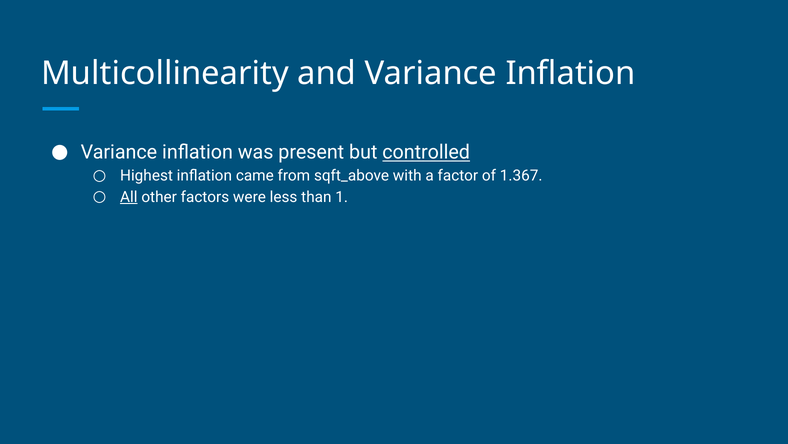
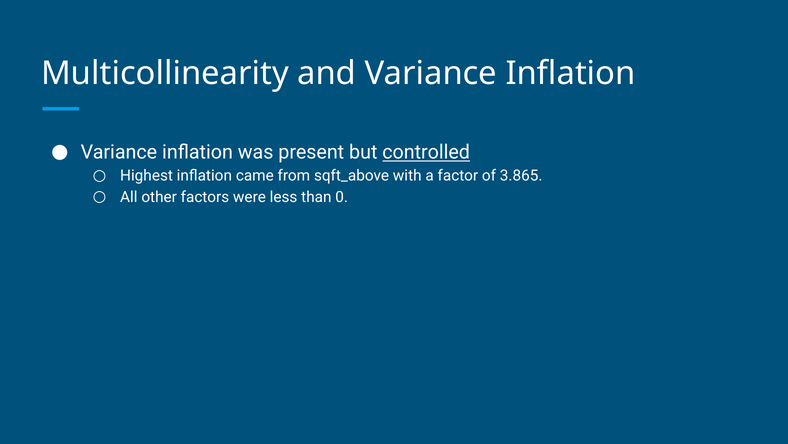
1.367: 1.367 -> 3.865
All underline: present -> none
1: 1 -> 0
